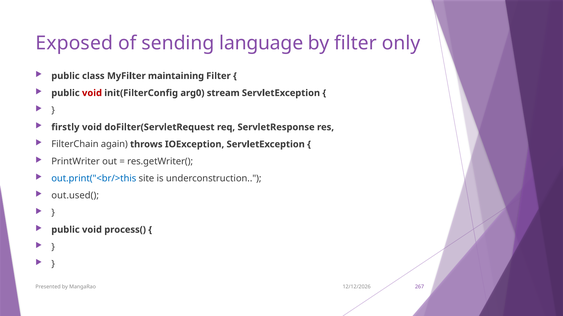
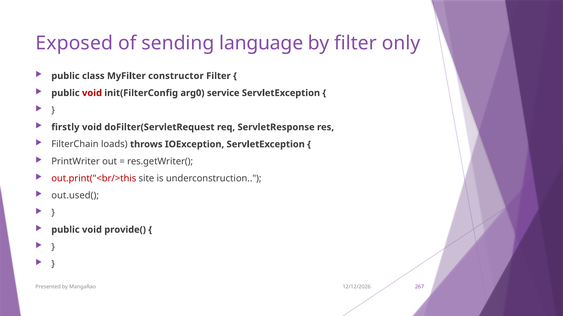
maintaining: maintaining -> constructor
stream: stream -> service
again: again -> loads
out.print("<br/>this colour: blue -> red
process(: process( -> provide(
